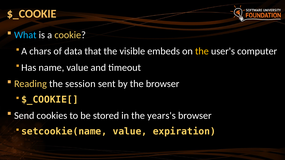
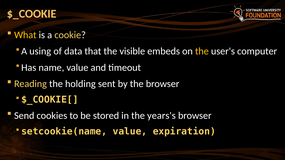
What colour: light blue -> yellow
chars: chars -> using
session: session -> holding
